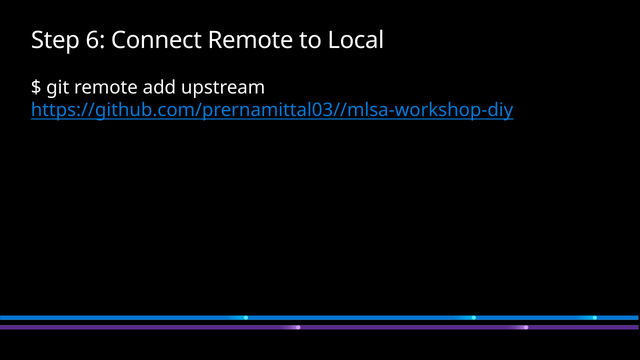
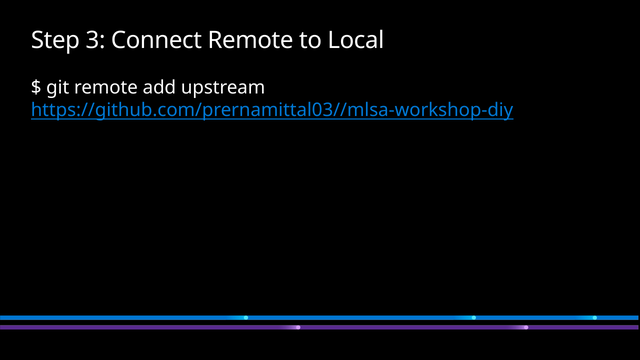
6: 6 -> 3
